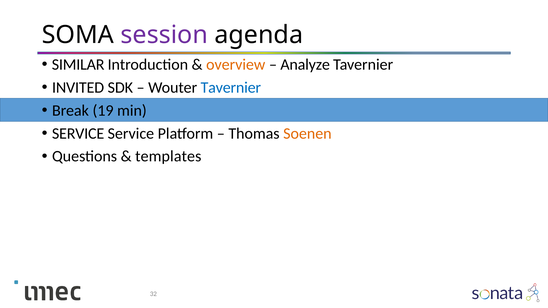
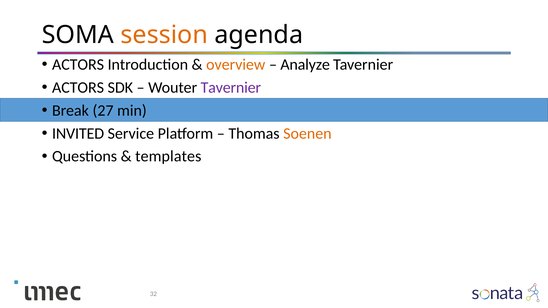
session colour: purple -> orange
SIMILAR at (78, 65): SIMILAR -> ACTORS
INVITED at (78, 88): INVITED -> ACTORS
Tavernier at (231, 88) colour: blue -> purple
19: 19 -> 27
SERVICE at (78, 134): SERVICE -> INVITED
